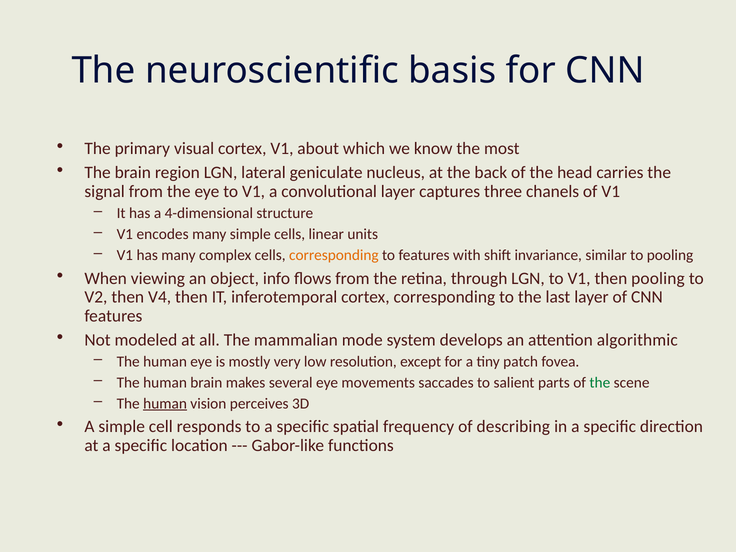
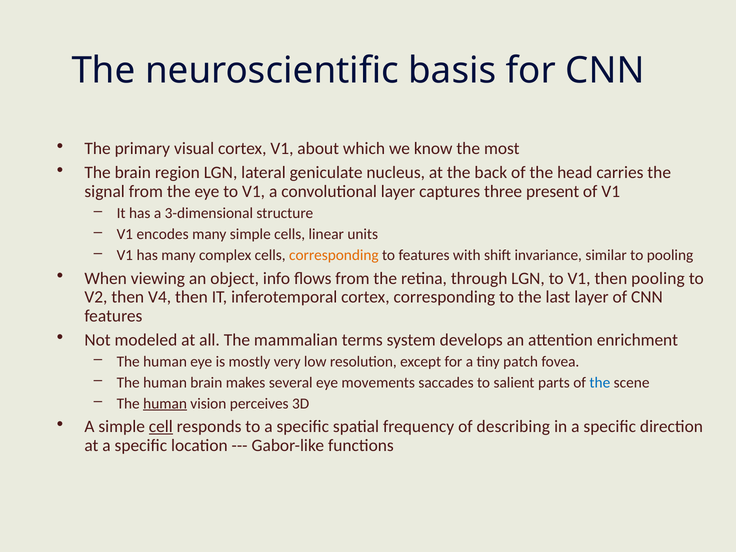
chanels: chanels -> present
4-dimensional: 4-dimensional -> 3-dimensional
mode: mode -> terms
algorithmic: algorithmic -> enrichment
the at (600, 383) colour: green -> blue
cell underline: none -> present
